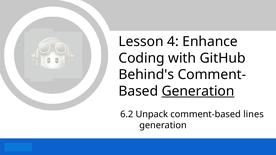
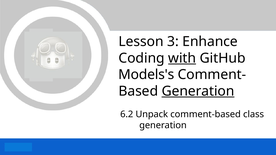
4: 4 -> 3
with underline: none -> present
Behind's: Behind's -> Models's
lines: lines -> class
